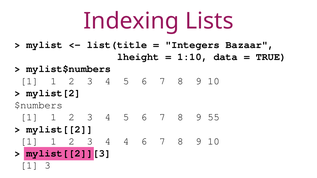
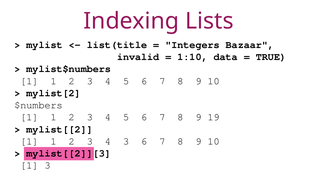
lheight: lheight -> invalid
55: 55 -> 19
4 4: 4 -> 3
